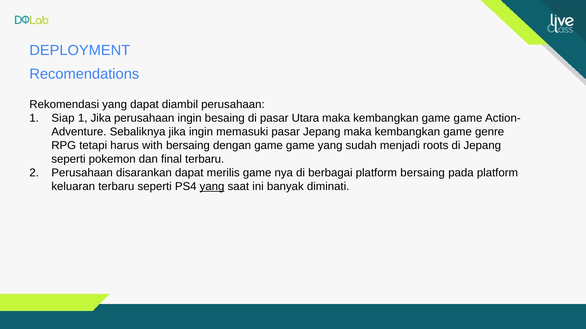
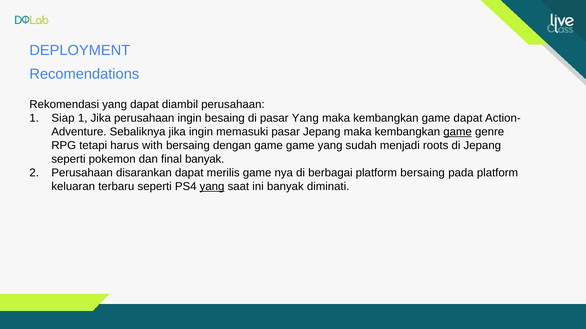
pasar Utara: Utara -> Yang
kembangkan game game: game -> dapat
game at (458, 132) underline: none -> present
final terbaru: terbaru -> banyak
